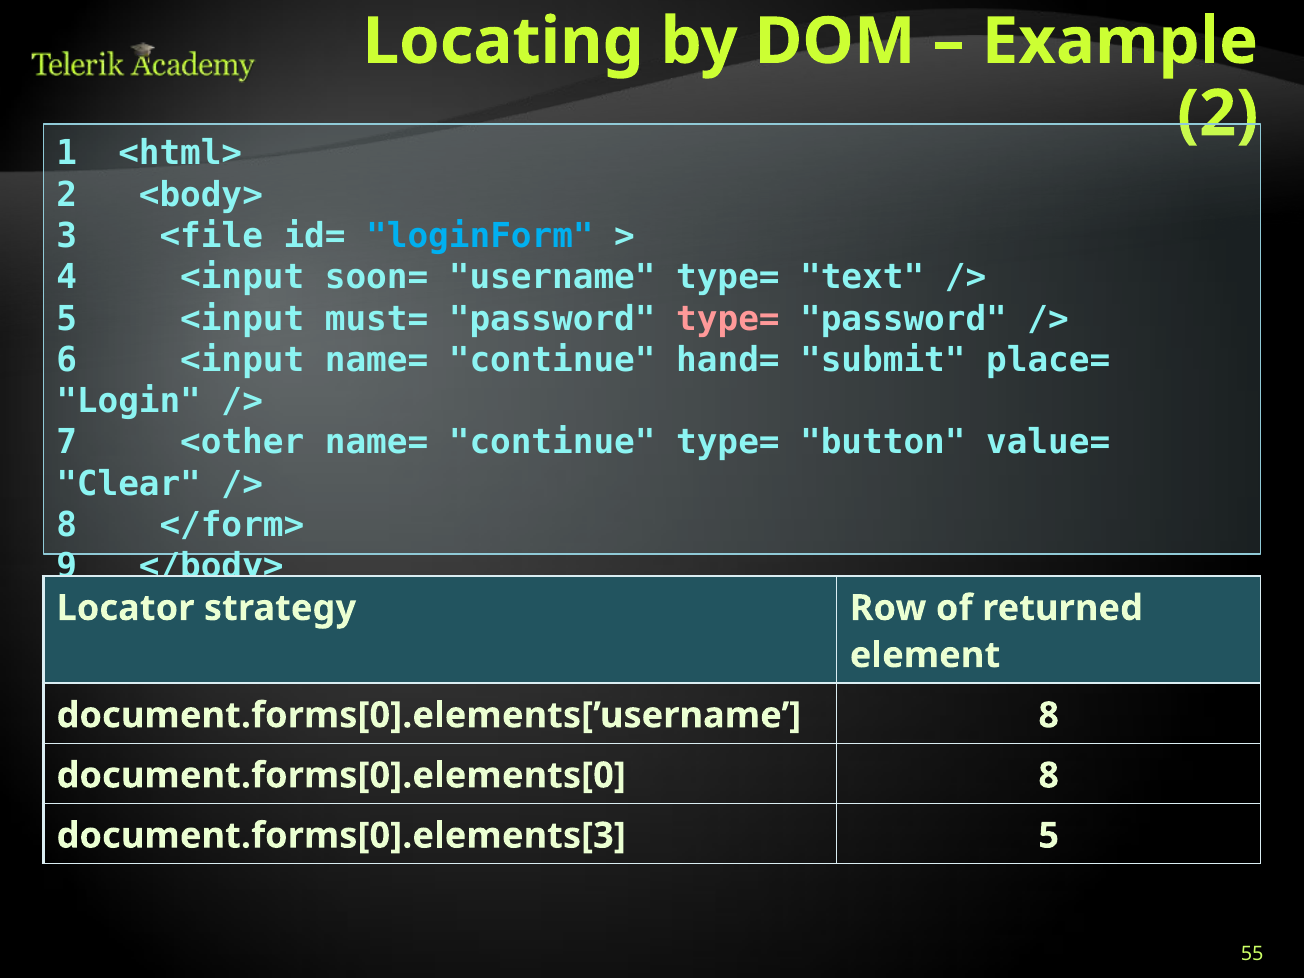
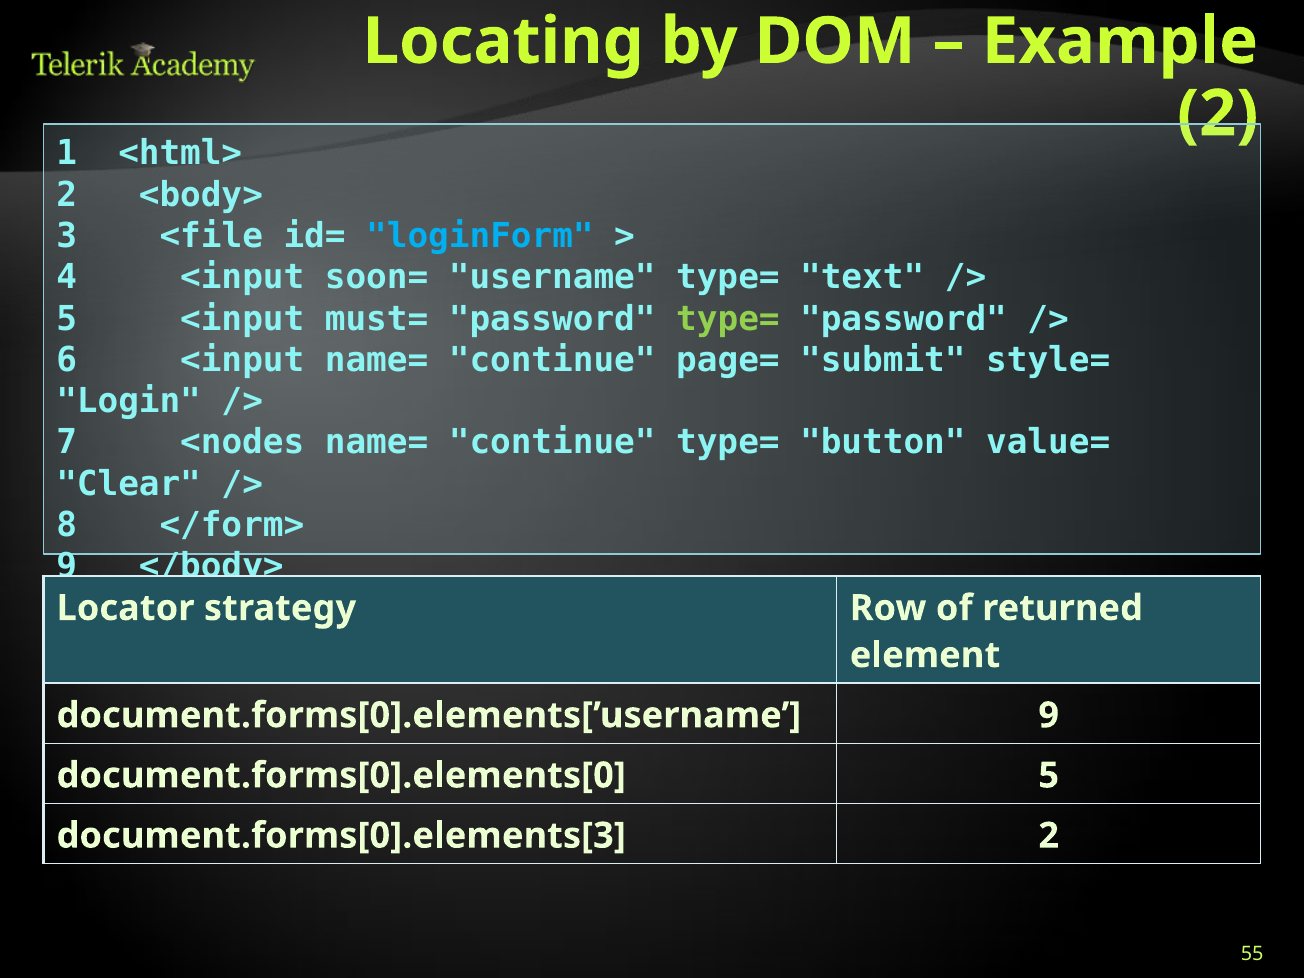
type= at (728, 319) colour: pink -> light green
hand=: hand= -> page=
place=: place= -> style=
<other: <other -> <nodes
document.forms[0].elements[’username 8: 8 -> 9
document.forms[0].elements[0 8: 8 -> 5
document.forms[0].elements[3 5: 5 -> 2
